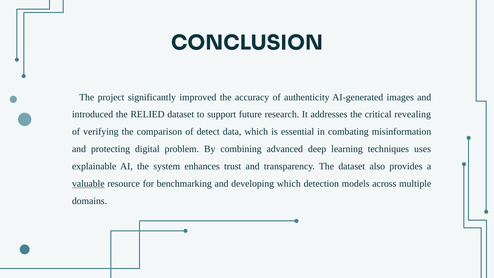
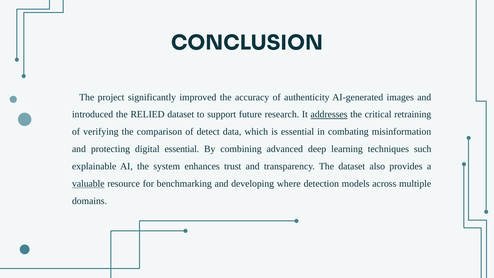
addresses underline: none -> present
revealing: revealing -> retraining
digital problem: problem -> essential
uses: uses -> such
developing which: which -> where
